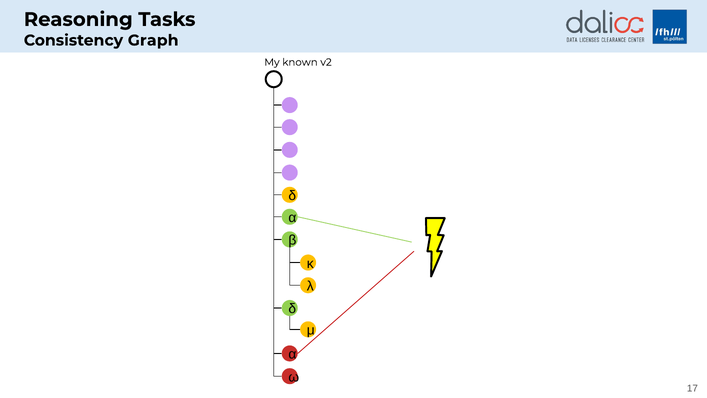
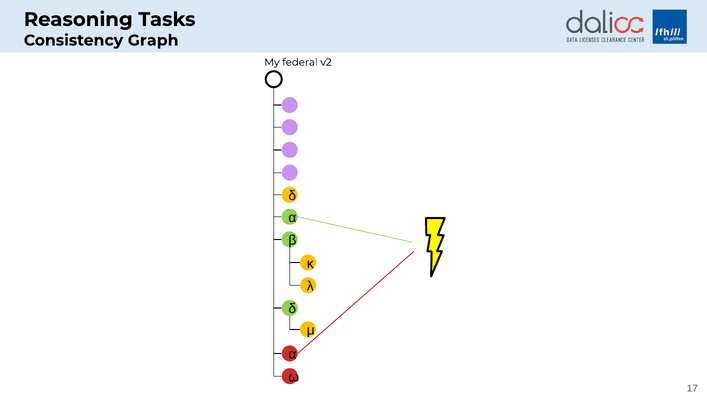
known: known -> federal
